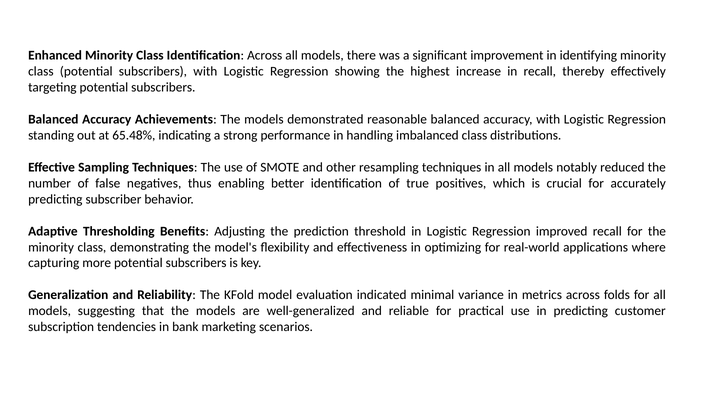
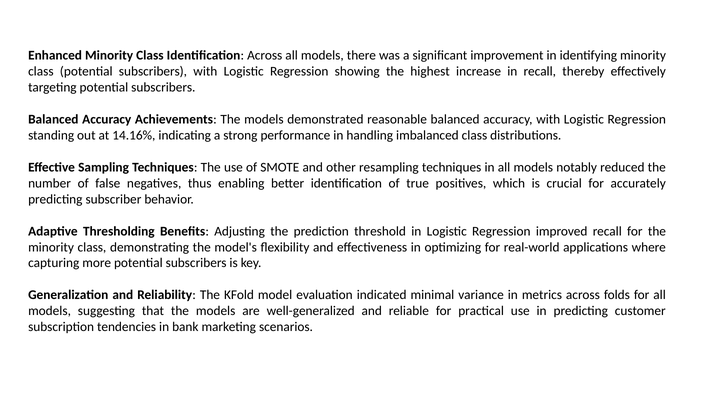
65.48%: 65.48% -> 14.16%
